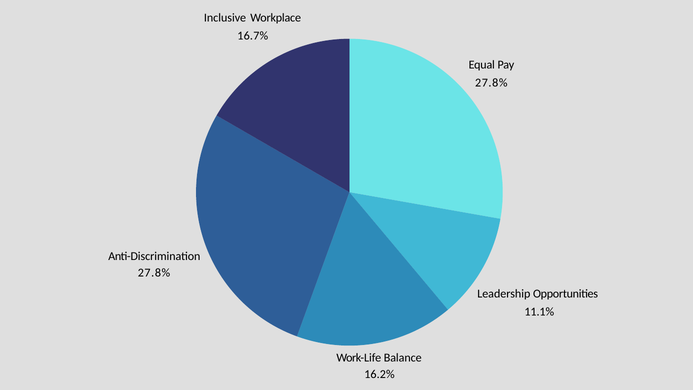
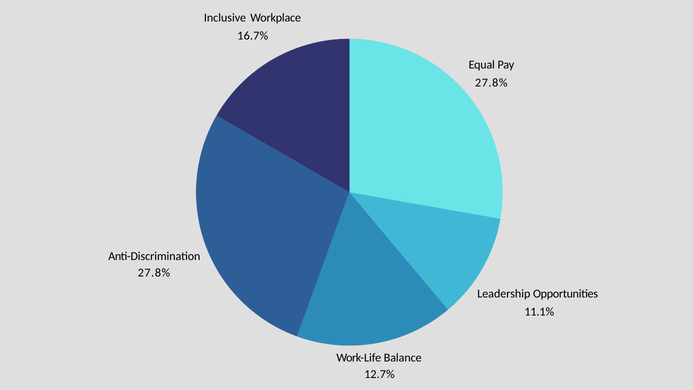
16.2%: 16.2% -> 12.7%
